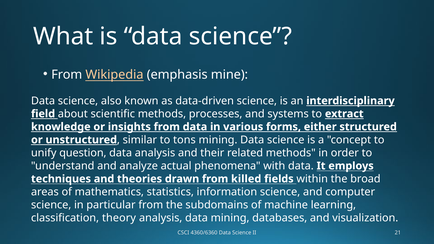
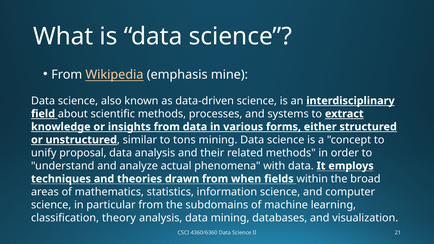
question: question -> proposal
killed: killed -> when
